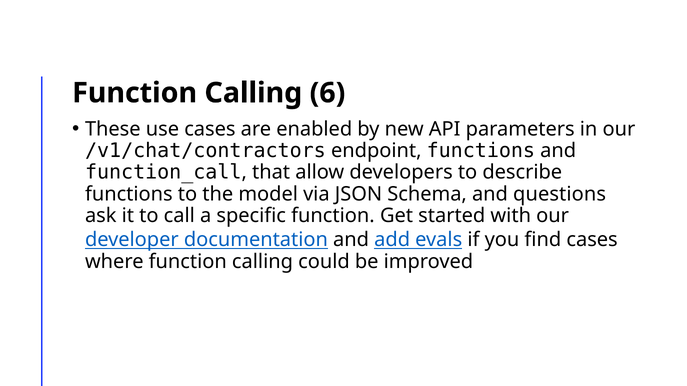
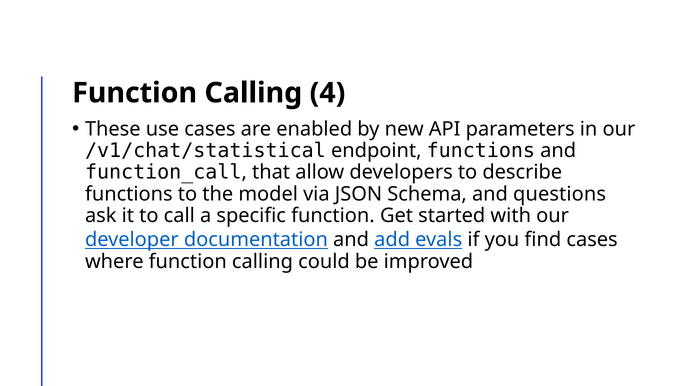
6: 6 -> 4
/v1/chat/contractors: /v1/chat/contractors -> /v1/chat/statistical
